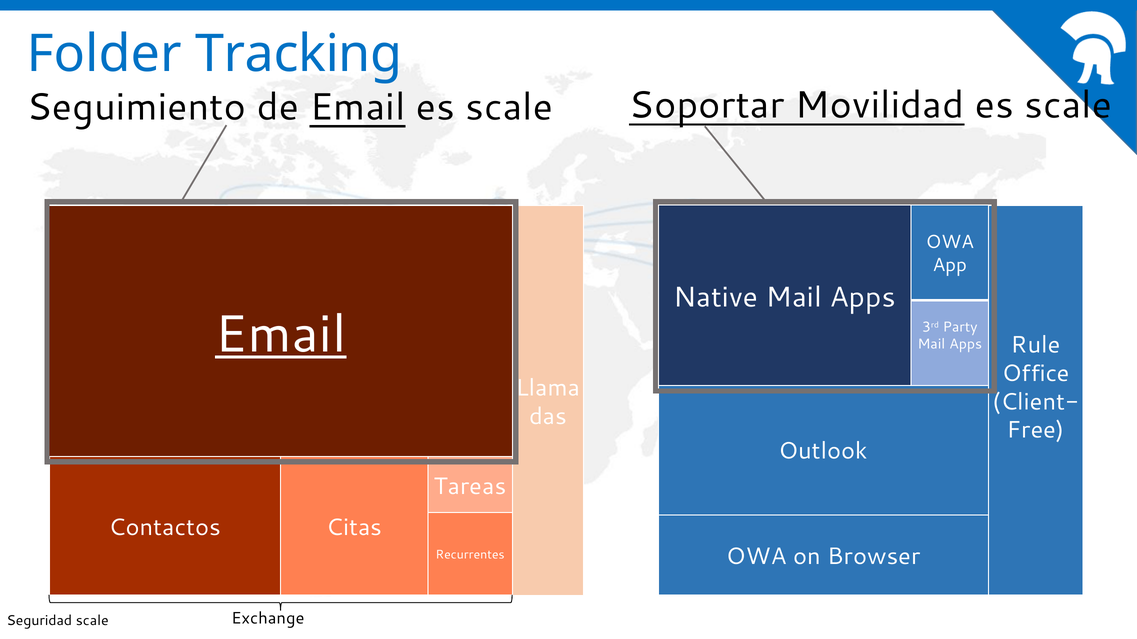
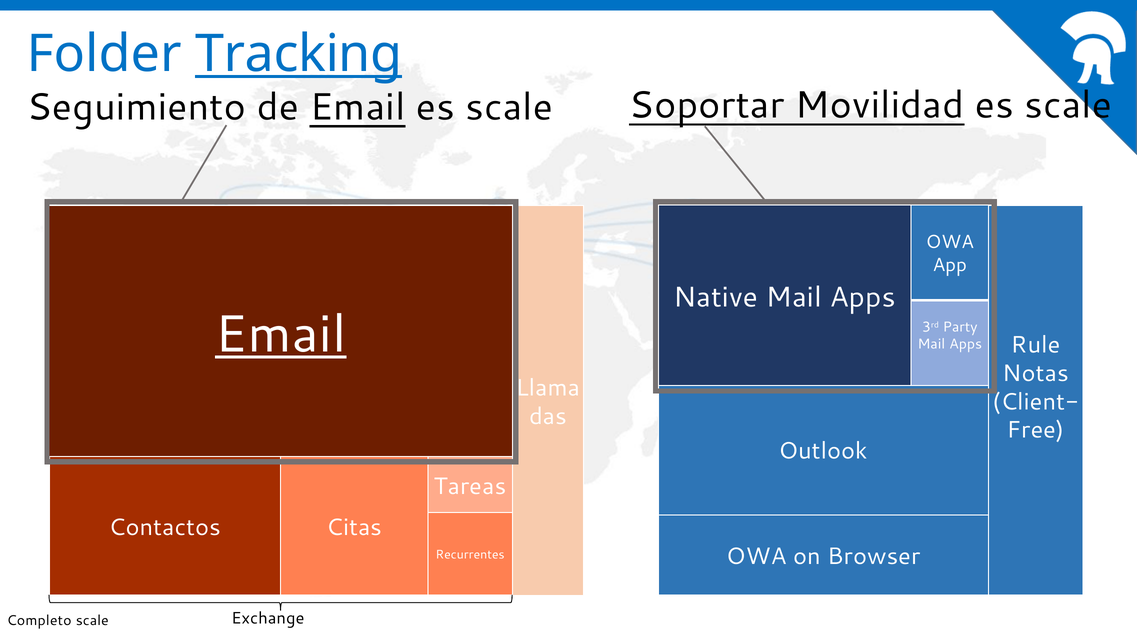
Tracking underline: none -> present
Office: Office -> Notas
Seguridad: Seguridad -> Completo
